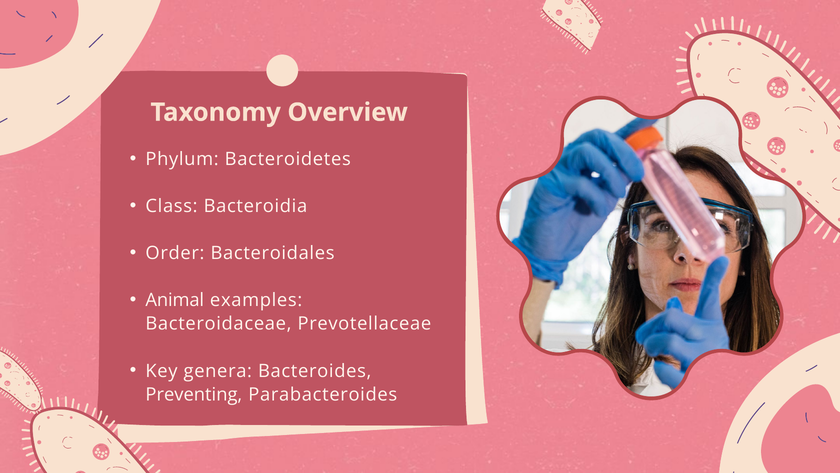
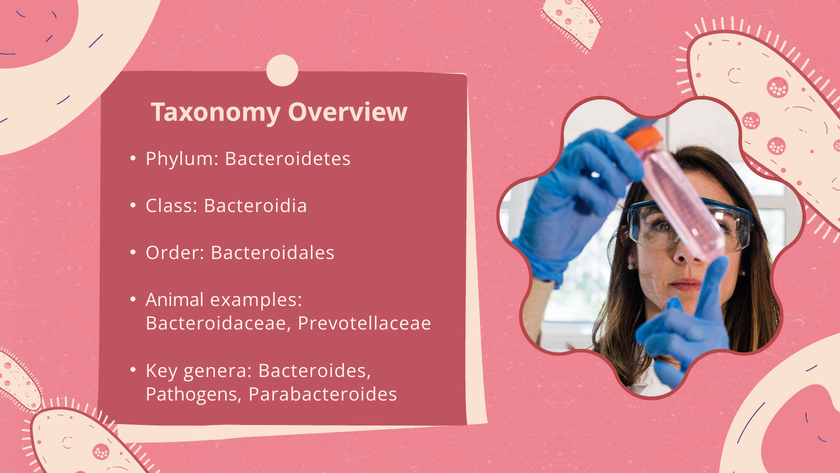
Preventing: Preventing -> Pathogens
